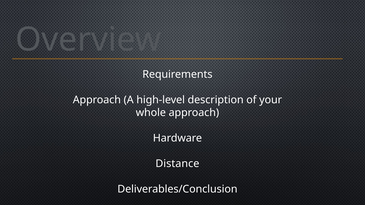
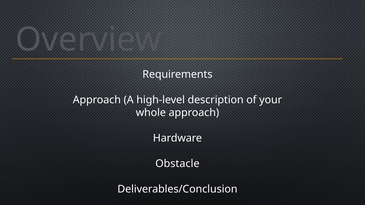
Distance: Distance -> Obstacle
